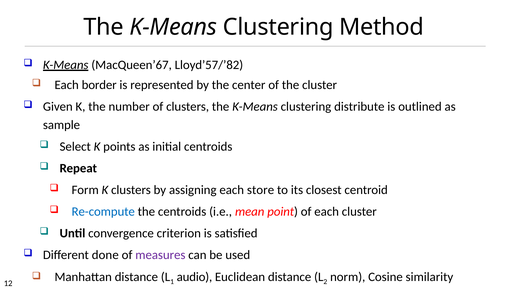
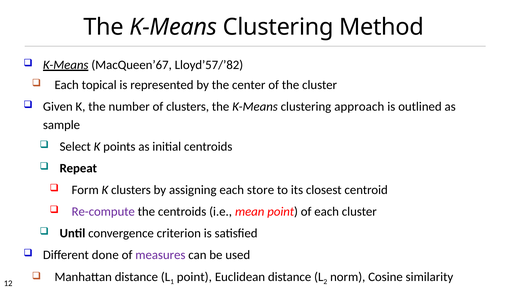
border: border -> topical
distribute: distribute -> approach
Re-compute colour: blue -> purple
audio at (194, 277): audio -> point
